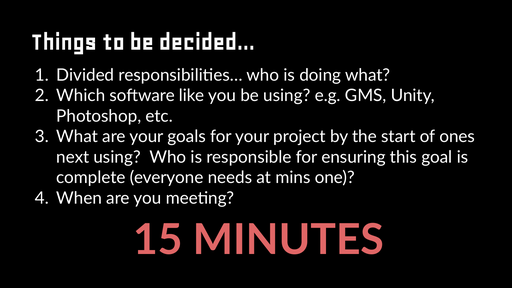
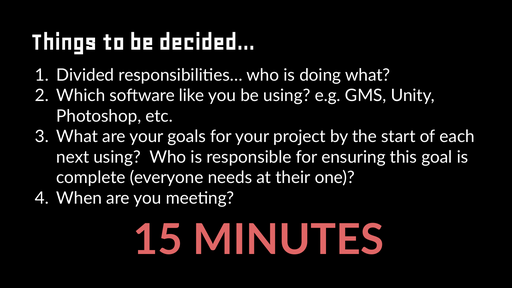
ones: ones -> each
mins: mins -> their
